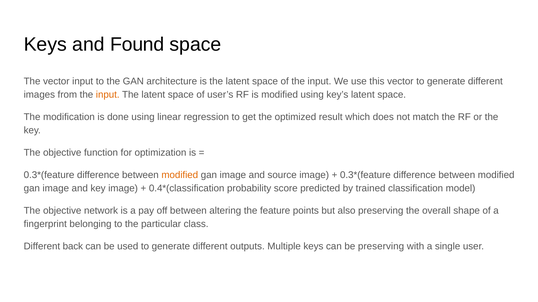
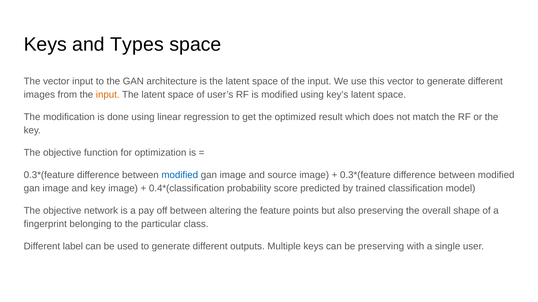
Found: Found -> Types
modified at (180, 175) colour: orange -> blue
back: back -> label
